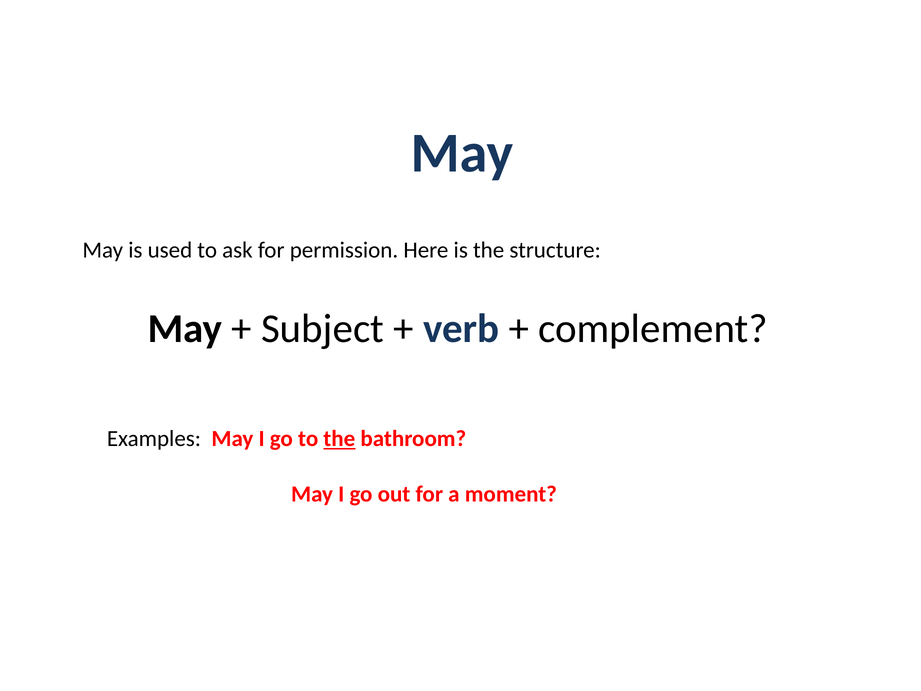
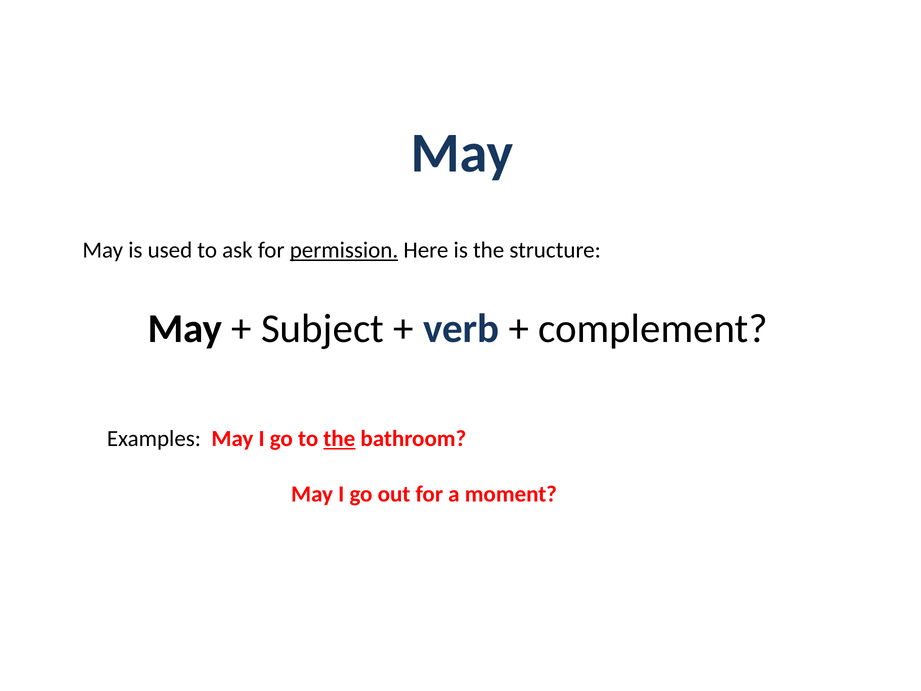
permission underline: none -> present
